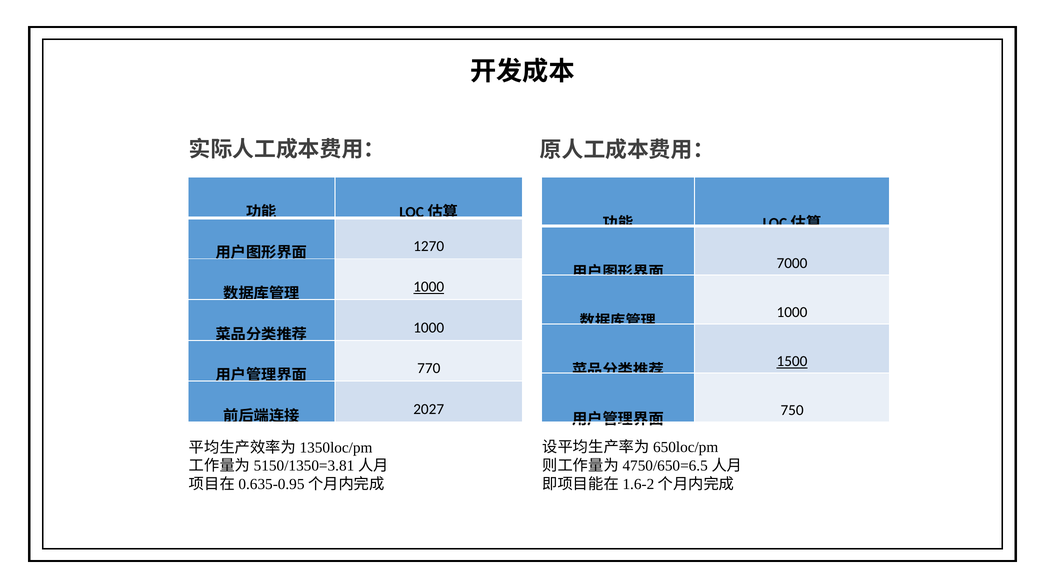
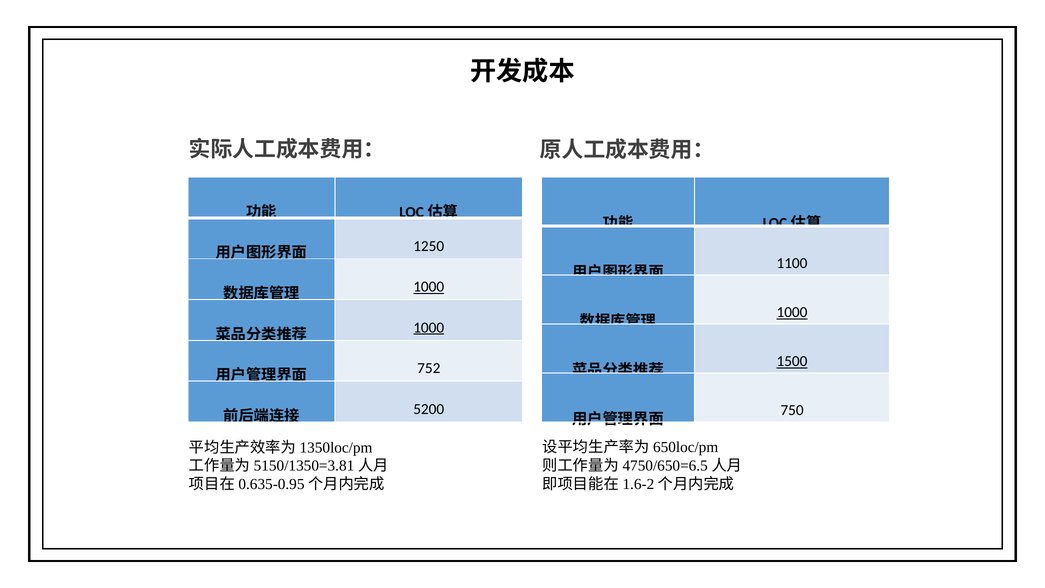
1270: 1270 -> 1250
7000: 7000 -> 1100
1000 at (792, 312) underline: none -> present
1000 at (429, 327) underline: none -> present
770: 770 -> 752
2027: 2027 -> 5200
